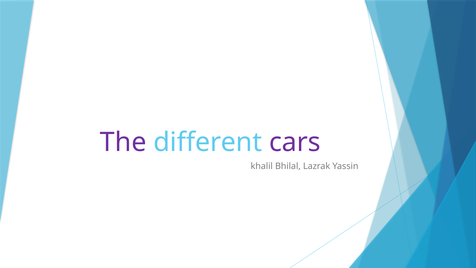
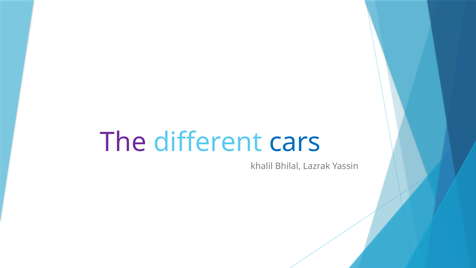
cars colour: purple -> blue
